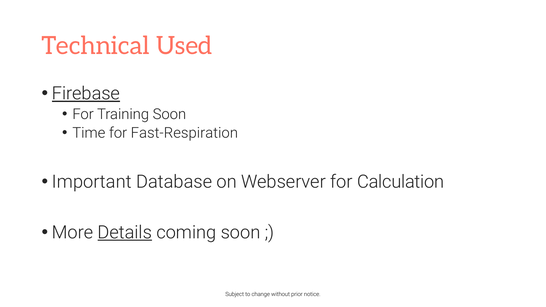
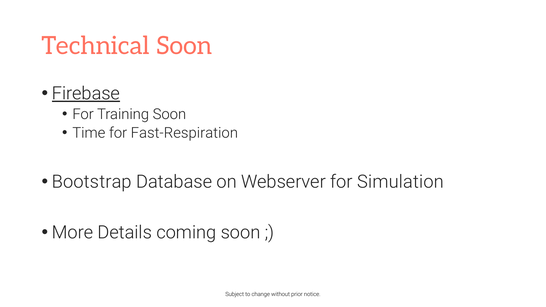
Technical Used: Used -> Soon
Important: Important -> Bootstrap
Calculation: Calculation -> Simulation
Details underline: present -> none
